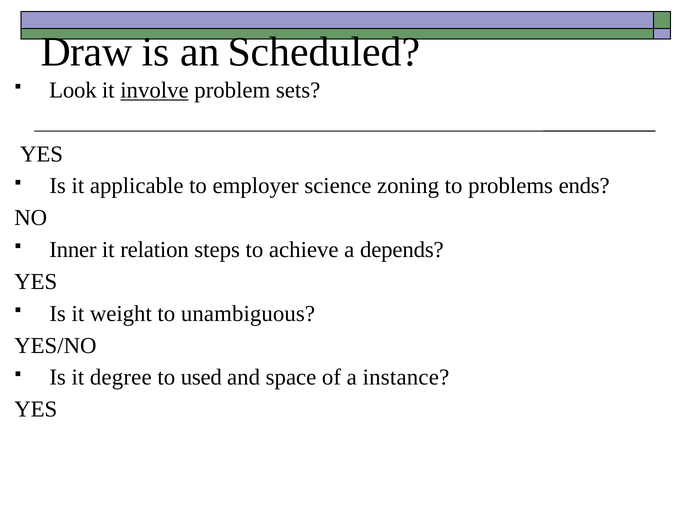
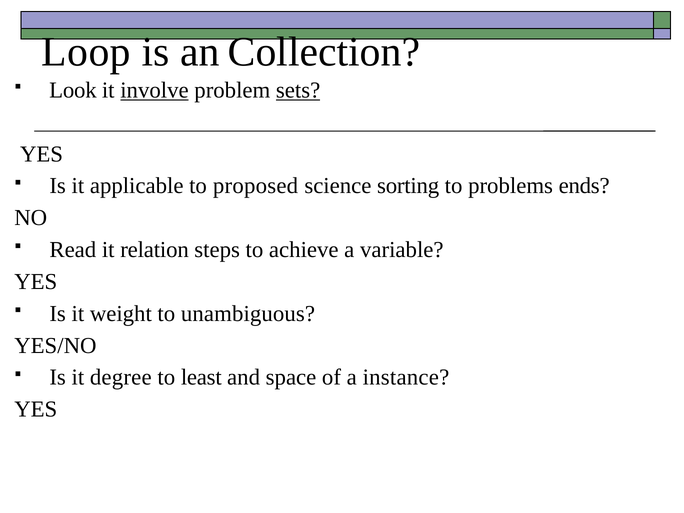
Draw: Draw -> Loop
Scheduled: Scheduled -> Collection
sets underline: none -> present
employer: employer -> proposed
zoning: zoning -> sorting
Inner: Inner -> Read
depends: depends -> variable
used: used -> least
